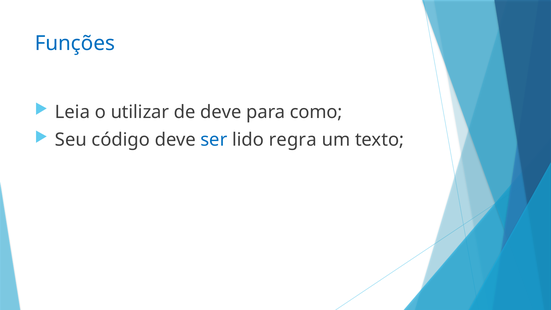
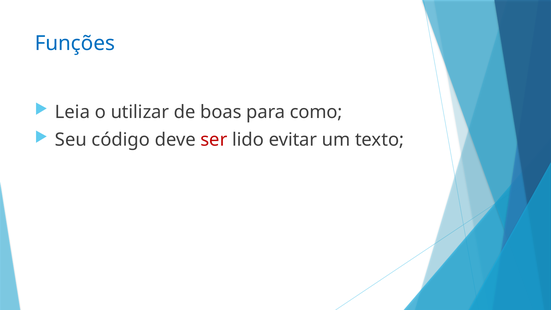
de deve: deve -> boas
ser colour: blue -> red
regra: regra -> evitar
